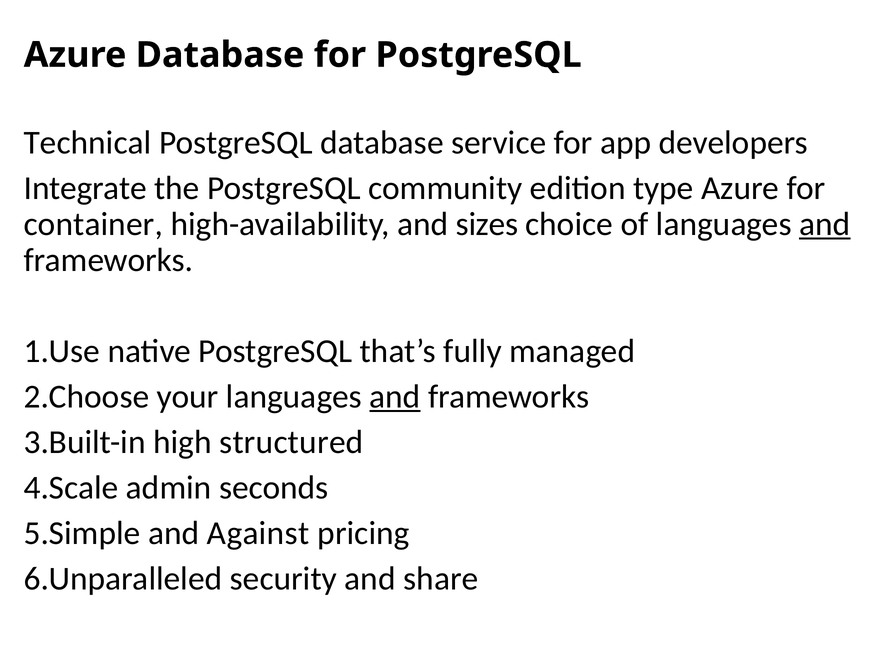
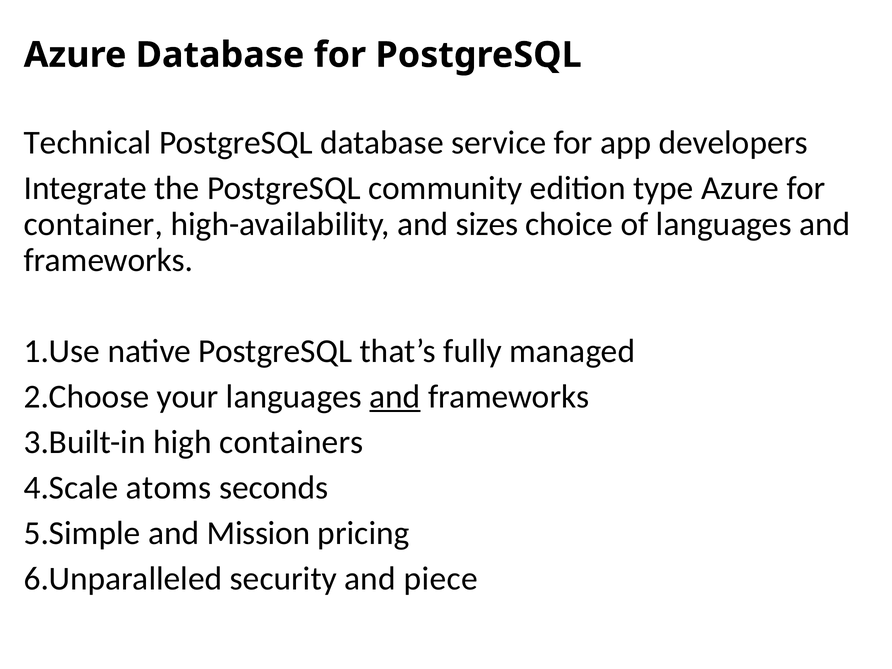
and at (825, 224) underline: present -> none
structured: structured -> containers
admin: admin -> atoms
Against: Against -> Mission
share: share -> piece
